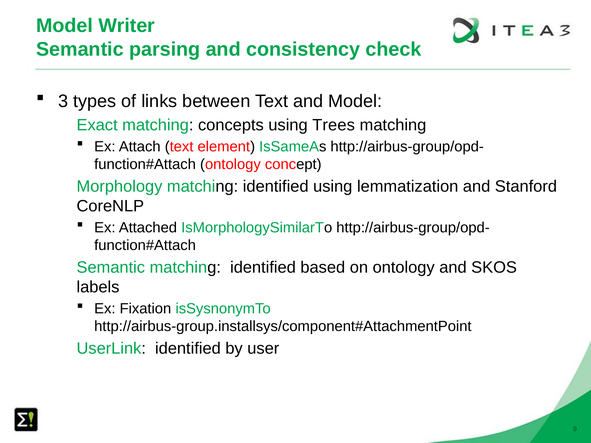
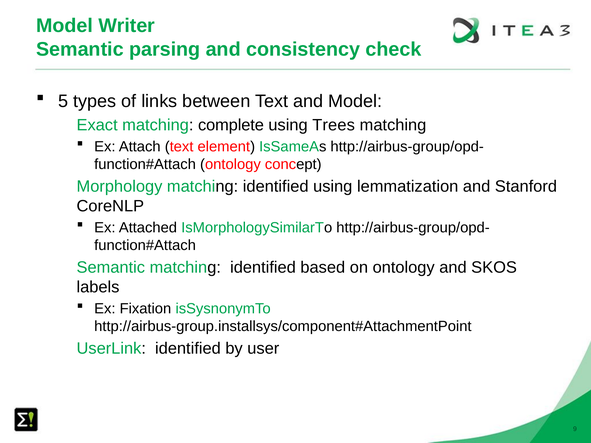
3: 3 -> 5
concepts: concepts -> complete
